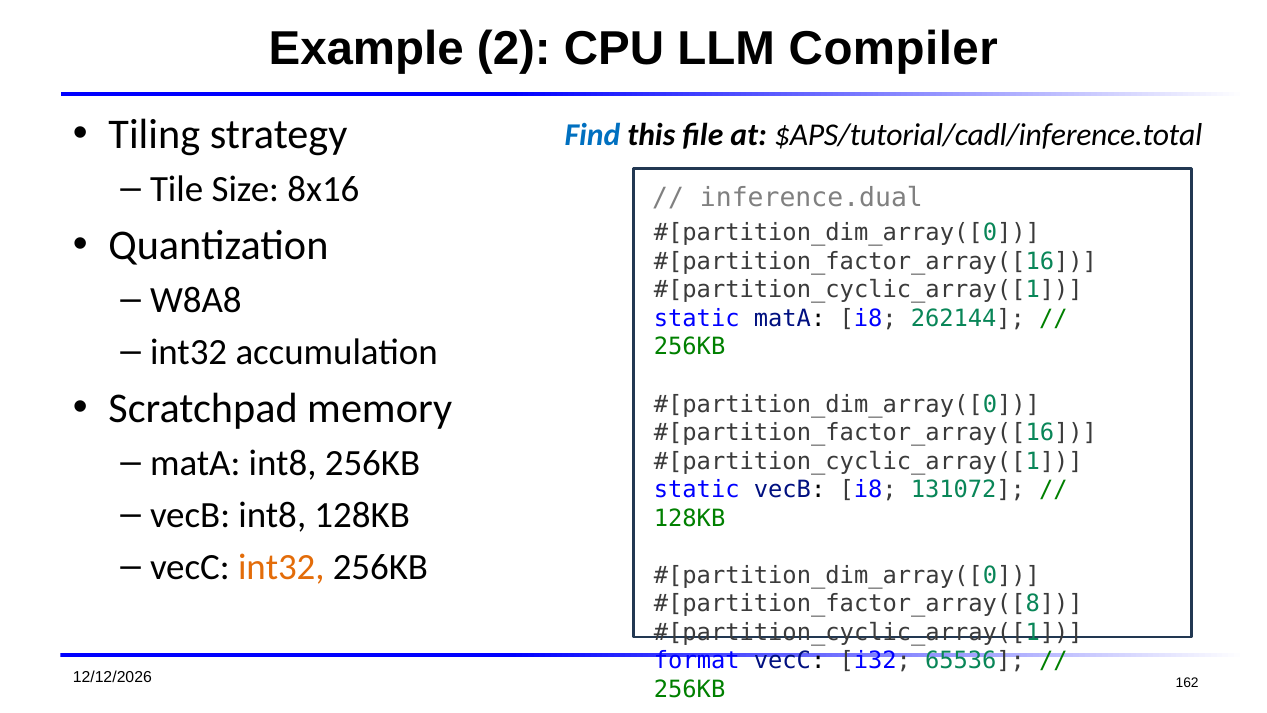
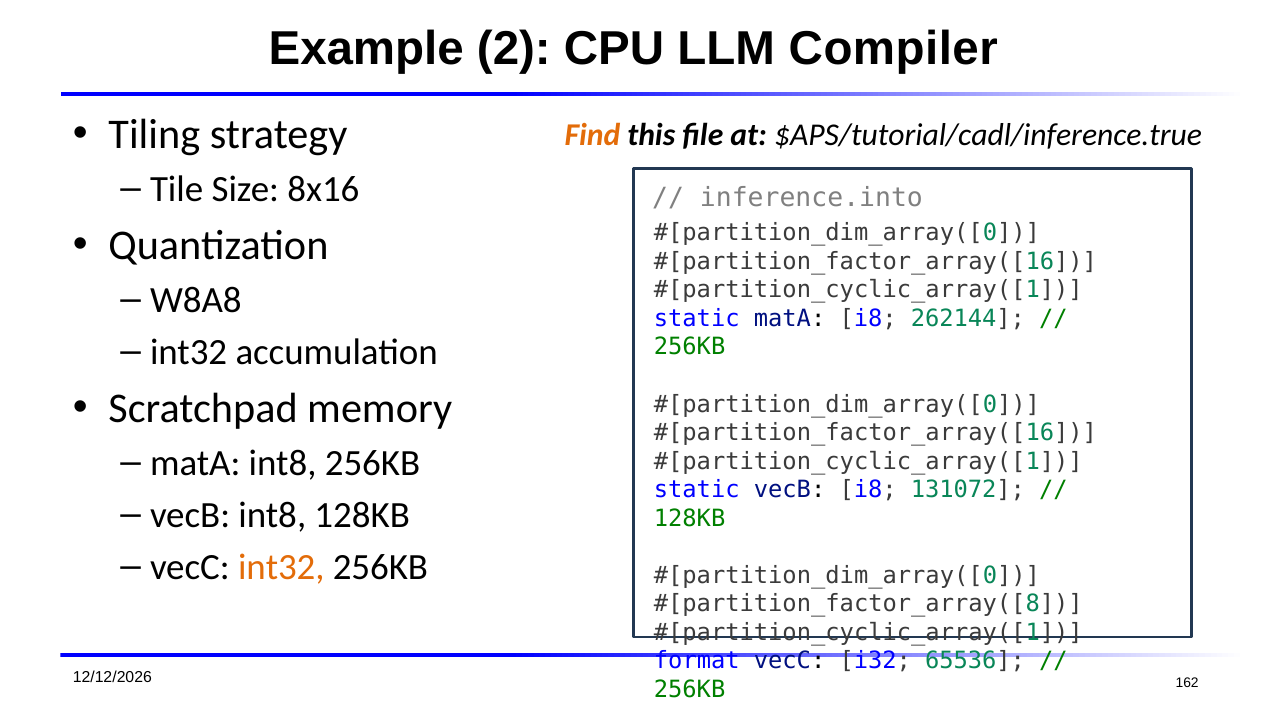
Find colour: blue -> orange
$APS/tutorial/cadl/inference.total: $APS/tutorial/cadl/inference.total -> $APS/tutorial/cadl/inference.true
inference.dual: inference.dual -> inference.into
